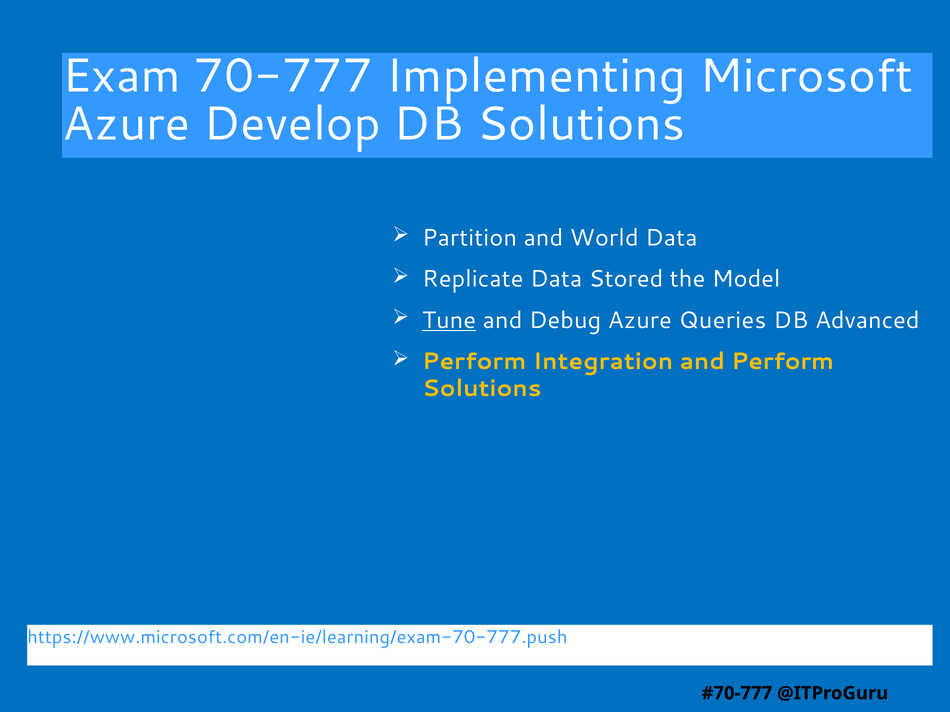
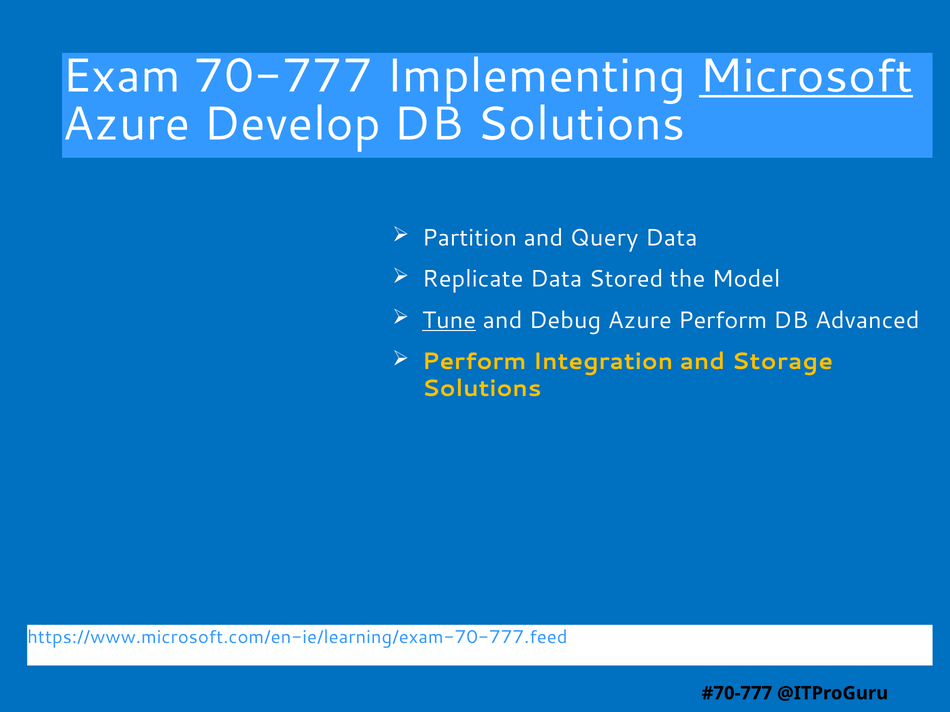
Microsoft underline: none -> present
World: World -> Query
Azure Queries: Queries -> Perform
and Perform: Perform -> Storage
https://www.microsoft.com/en-ie/learning/exam-70-777.push: https://www.microsoft.com/en-ie/learning/exam-70-777.push -> https://www.microsoft.com/en-ie/learning/exam-70-777.feed
